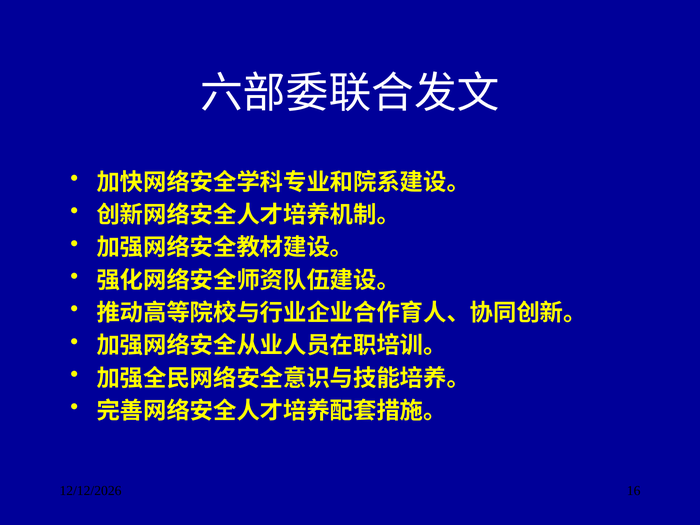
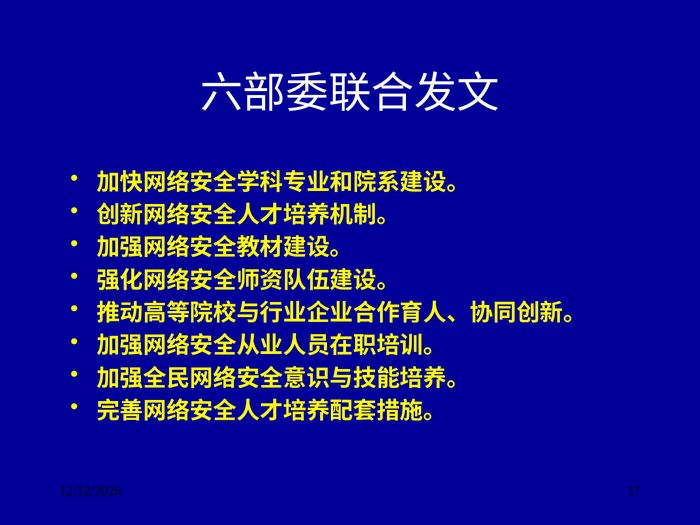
16: 16 -> 17
